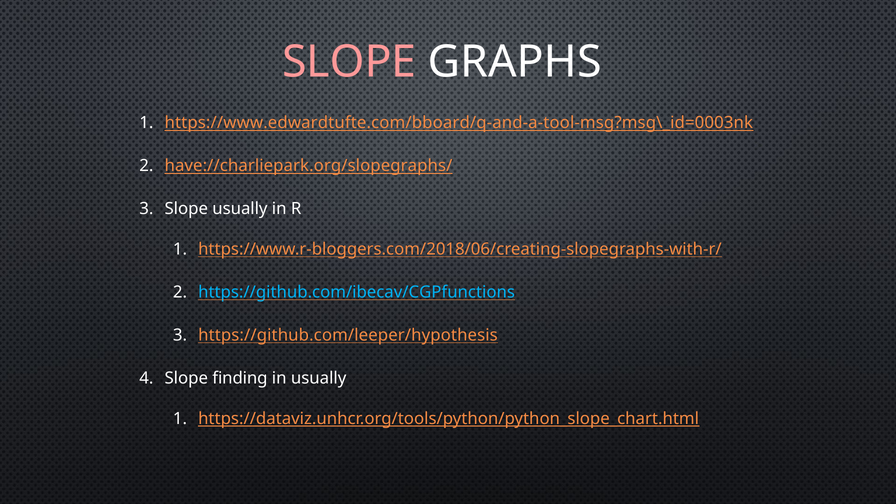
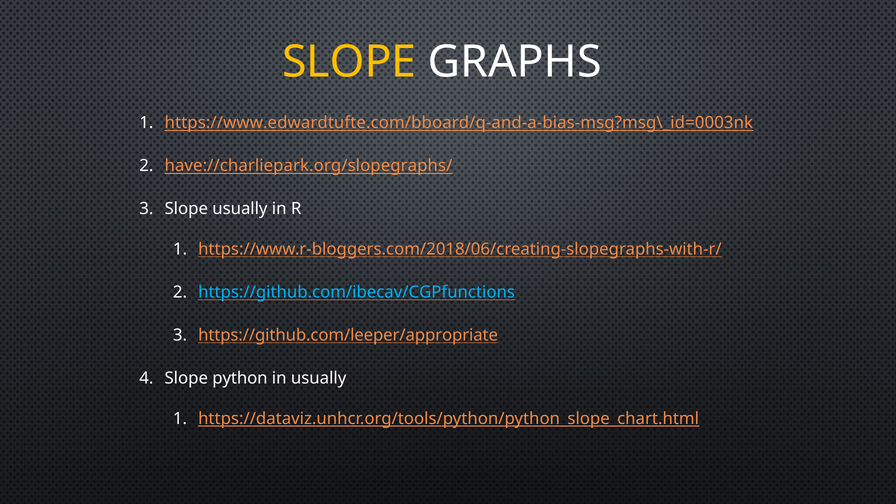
SLOPE at (349, 62) colour: pink -> yellow
https://www.edwardtufte.com/bboard/q-and-a-tool-msg?msg\_id=0003nk: https://www.edwardtufte.com/bboard/q-and-a-tool-msg?msg\_id=0003nk -> https://www.edwardtufte.com/bboard/q-and-a-bias-msg?msg\_id=0003nk
https://github.com/leeper/hypothesis: https://github.com/leeper/hypothesis -> https://github.com/leeper/appropriate
finding: finding -> python
